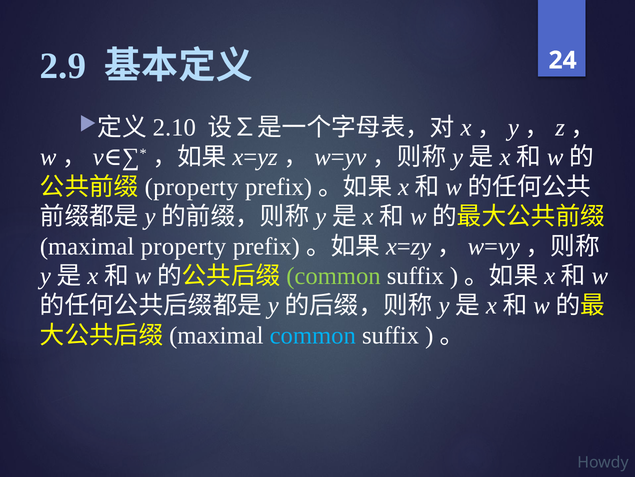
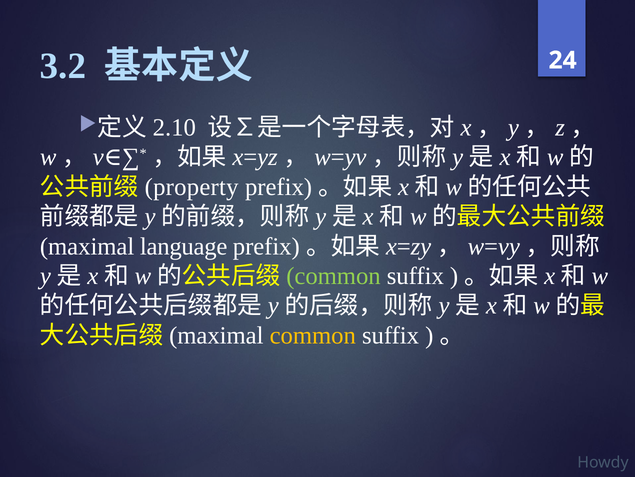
2.9: 2.9 -> 3.2
property at (183, 246): property -> language
common at (313, 335) colour: light blue -> yellow
